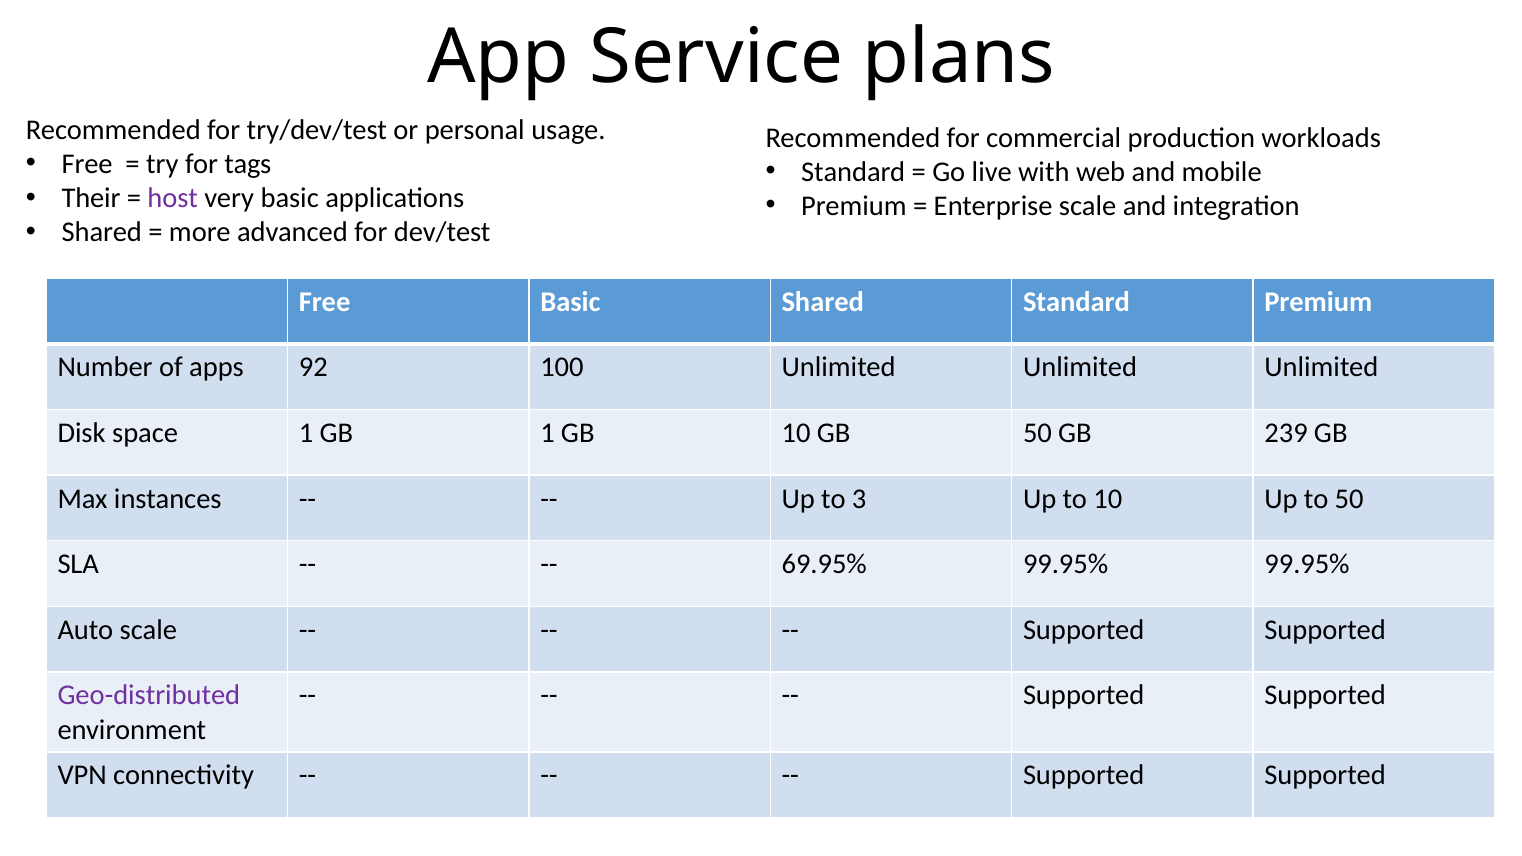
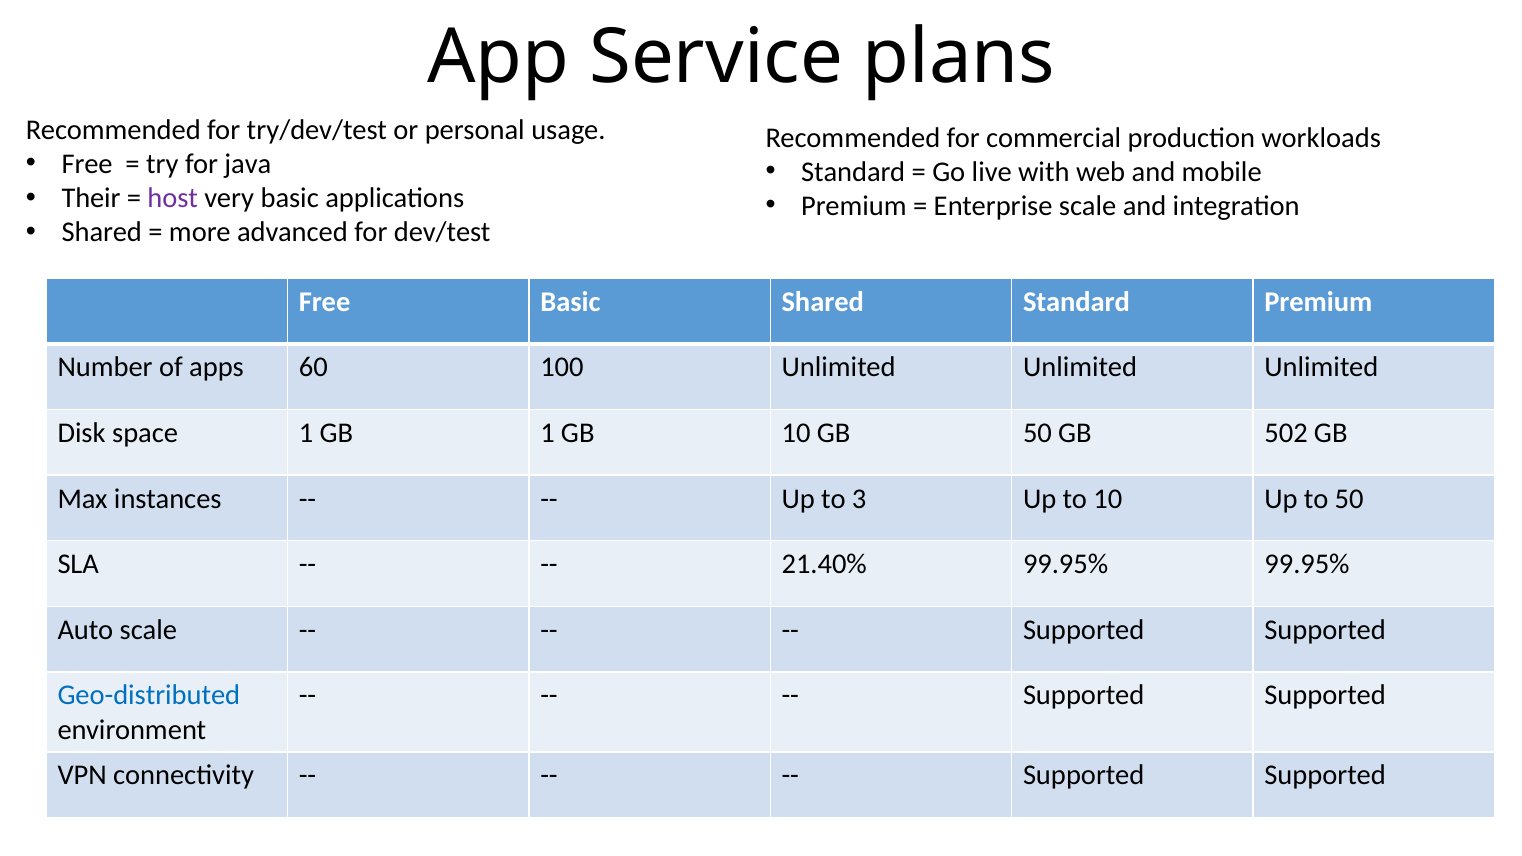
tags: tags -> java
92: 92 -> 60
239: 239 -> 502
69.95%: 69.95% -> 21.40%
Geo-distributed colour: purple -> blue
